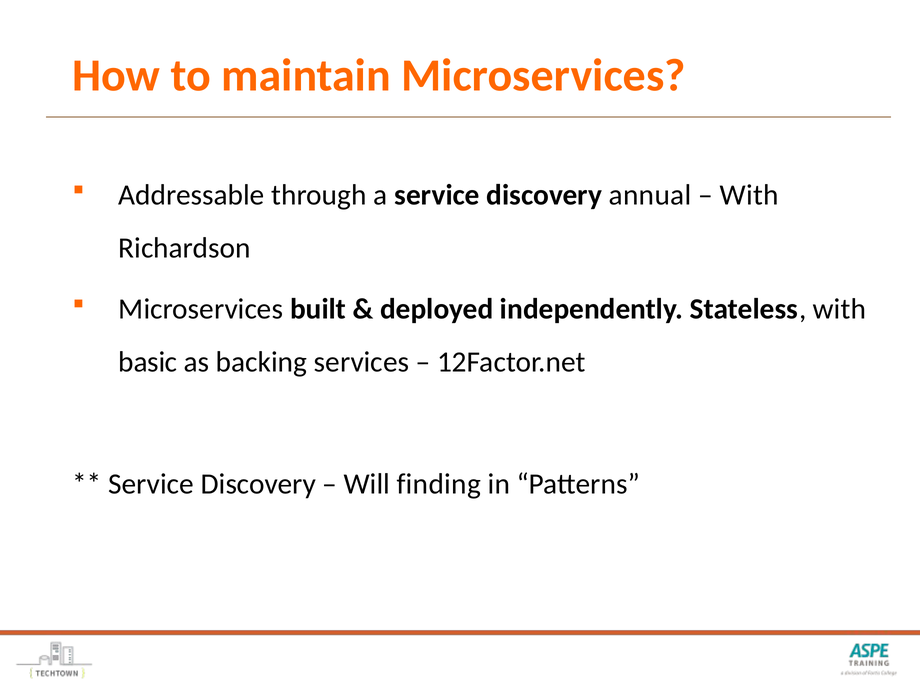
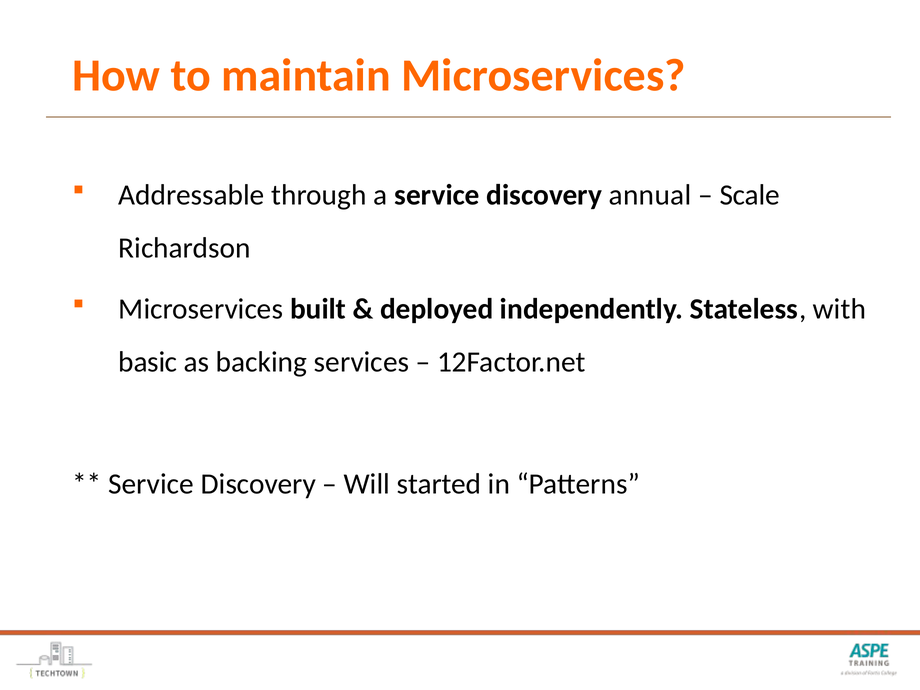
With at (749, 195): With -> Scale
finding: finding -> started
